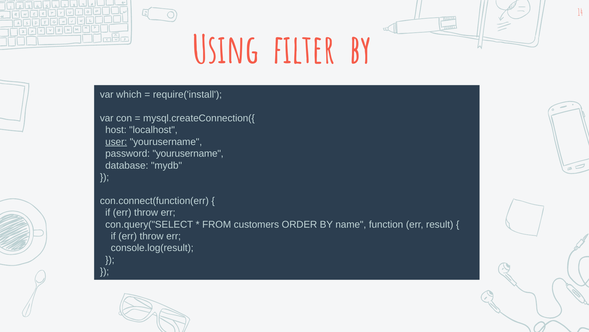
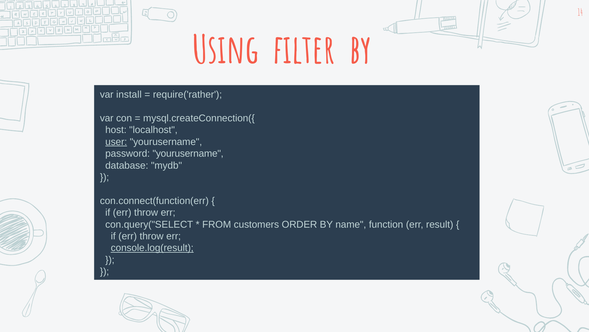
which: which -> install
require('install: require('install -> require('rather
console.log(result underline: none -> present
